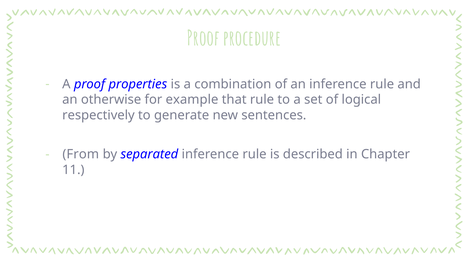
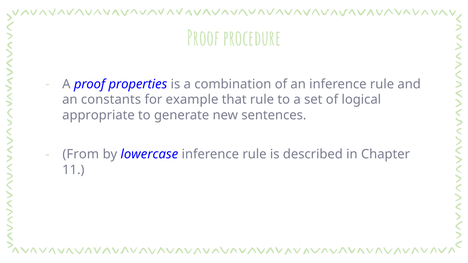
otherwise: otherwise -> constants
respectively: respectively -> appropriate
separated: separated -> lowercase
